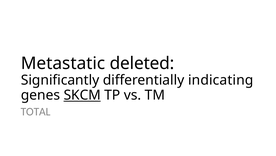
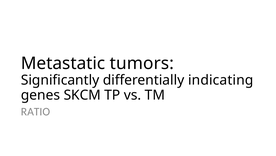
deleted: deleted -> tumors
SKCM underline: present -> none
TOTAL: TOTAL -> RATIO
